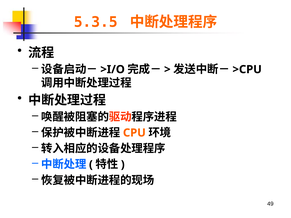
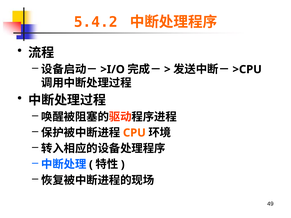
5.3.5: 5.3.5 -> 5.4.2
